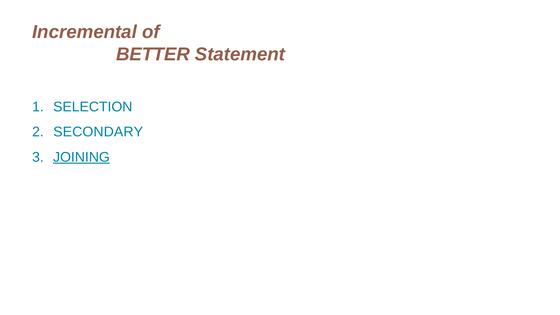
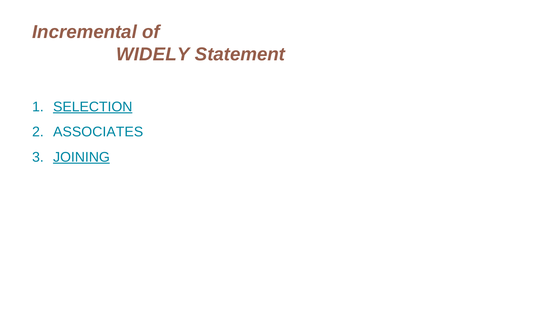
BETTER: BETTER -> WIDELY
SELECTION underline: none -> present
SECONDARY: SECONDARY -> ASSOCIATES
